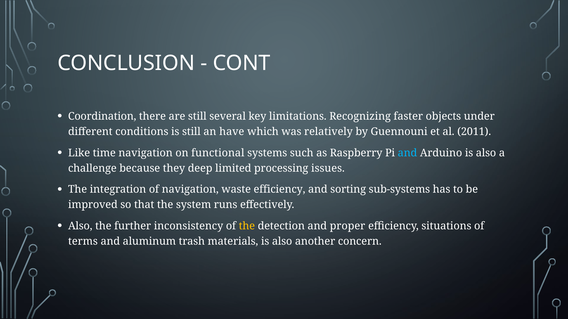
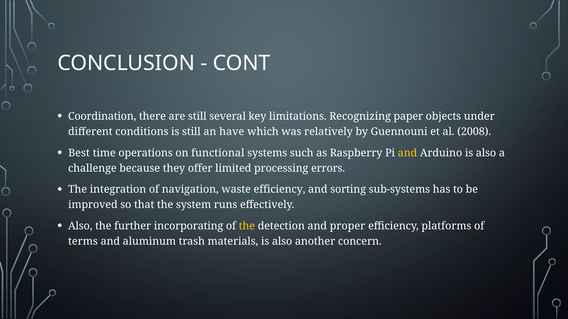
faster: faster -> paper
2011: 2011 -> 2008
Like: Like -> Best
time navigation: navigation -> operations
and at (407, 153) colour: light blue -> yellow
deep: deep -> offer
issues: issues -> errors
inconsistency: inconsistency -> incorporating
situations: situations -> platforms
